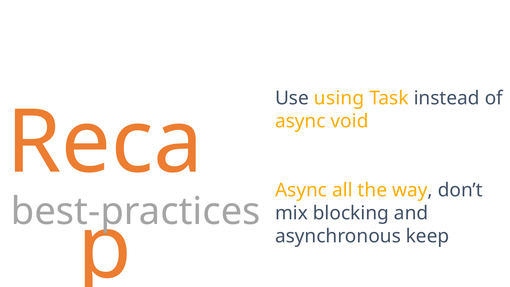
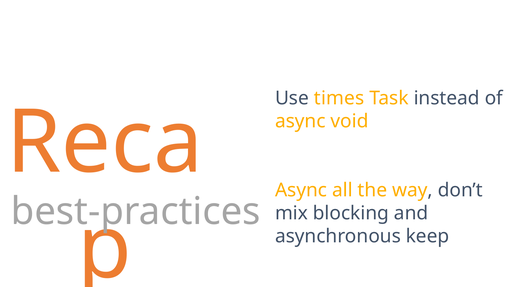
using: using -> times
